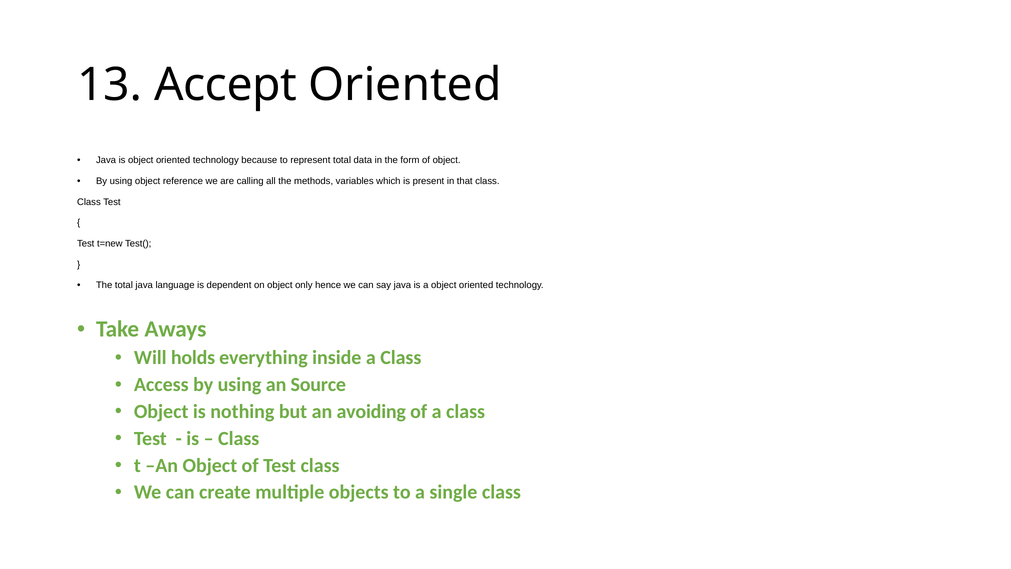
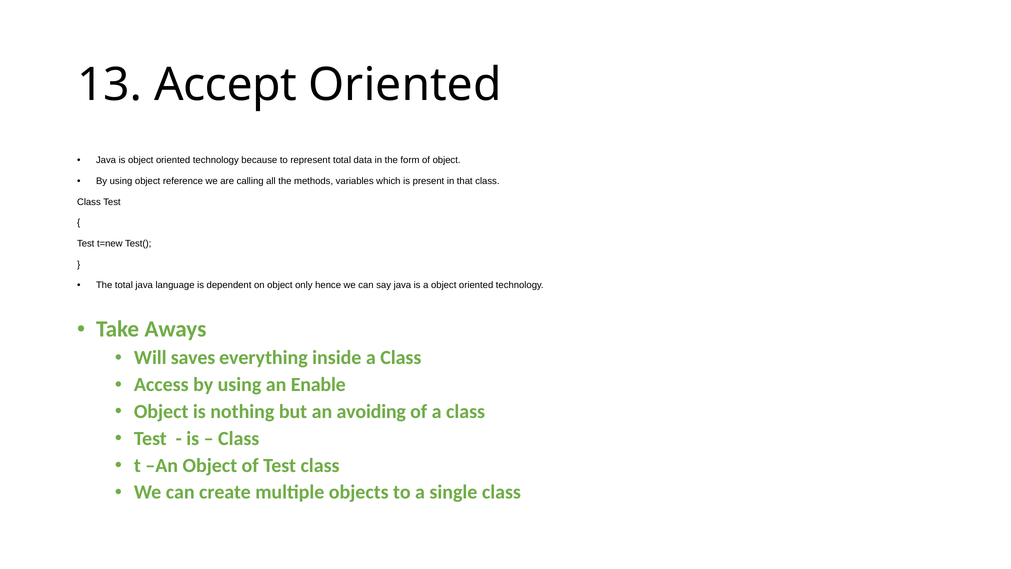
holds: holds -> saves
Source: Source -> Enable
